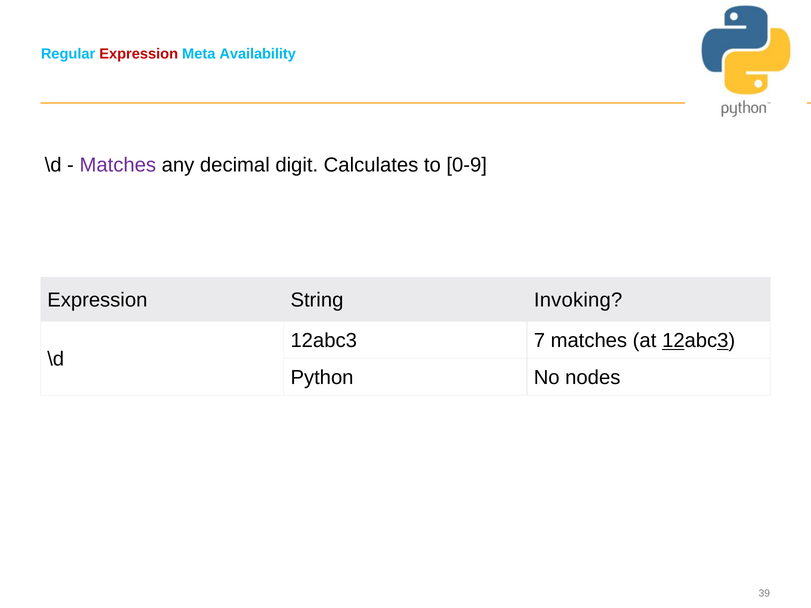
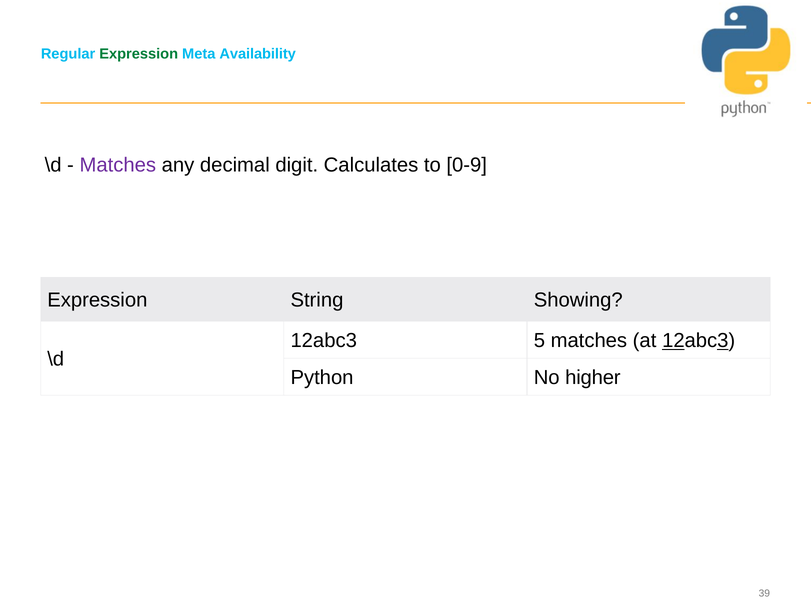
Expression at (139, 54) colour: red -> green
Invoking: Invoking -> Showing
7: 7 -> 5
nodes: nodes -> higher
